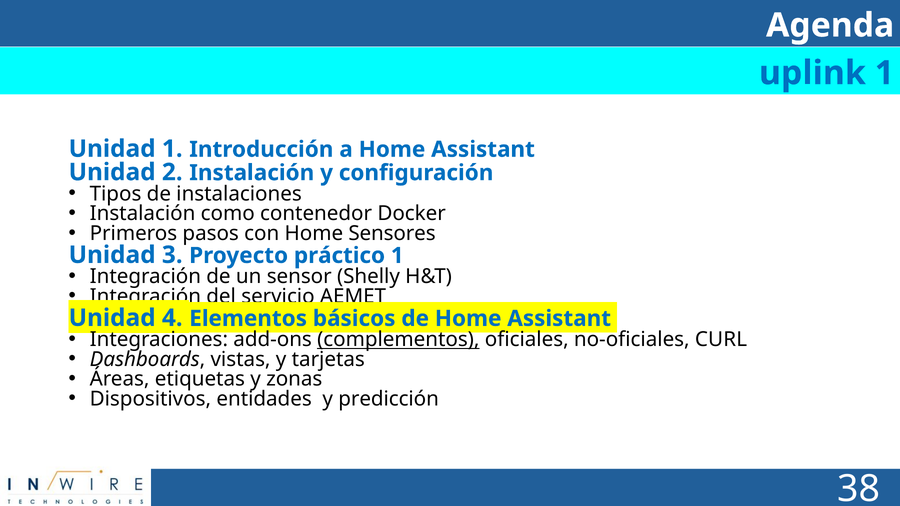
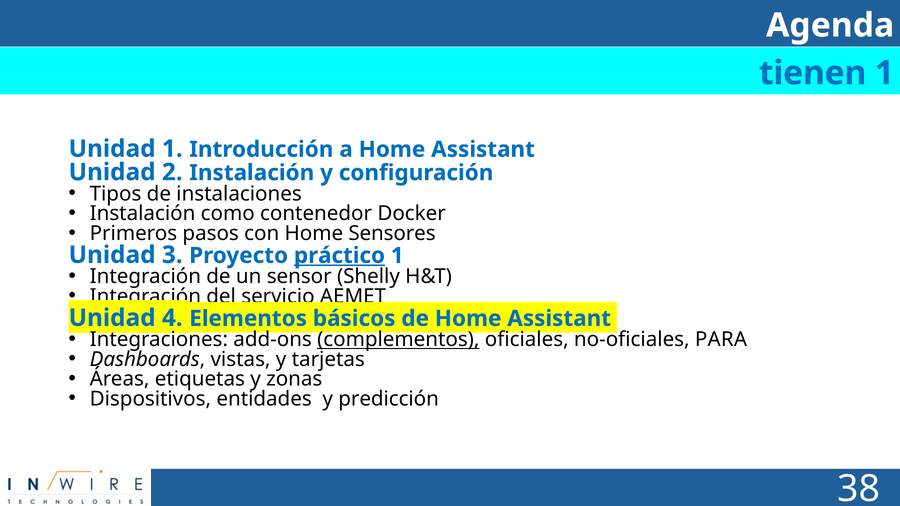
uplink: uplink -> tienen
práctico underline: none -> present
CURL: CURL -> PARA
